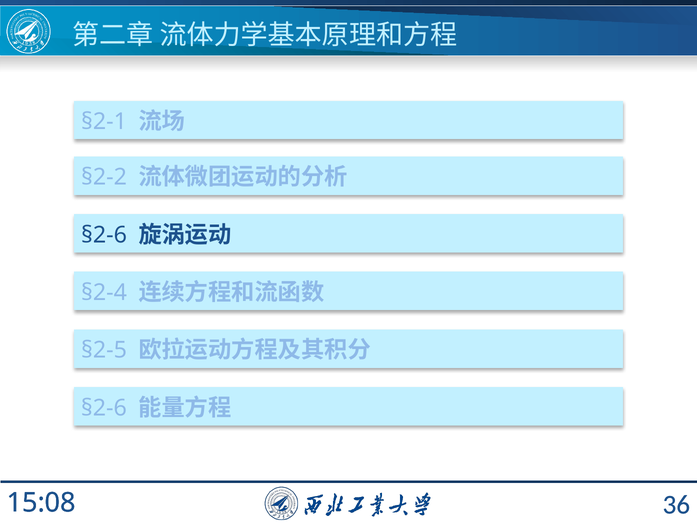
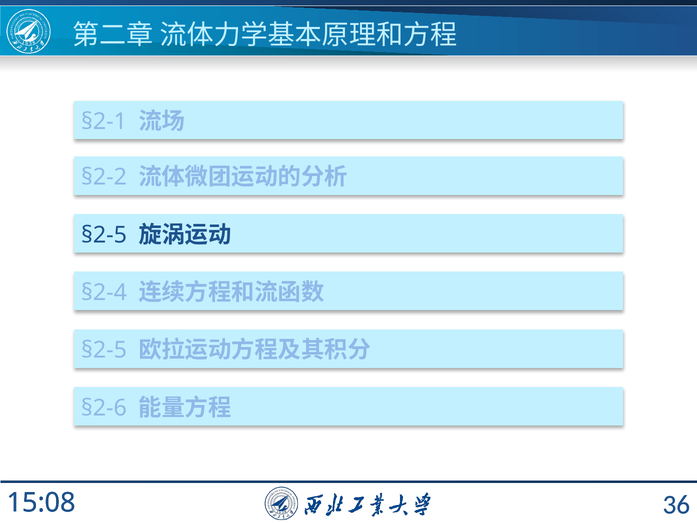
§2-6 at (104, 235): §2-6 -> §2-5
